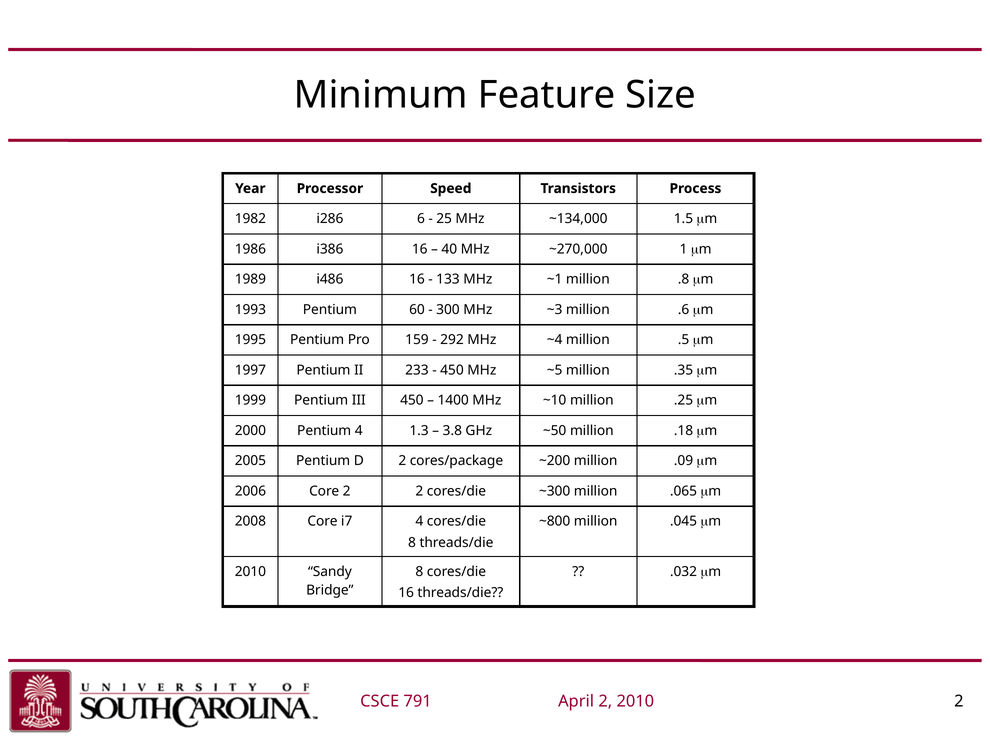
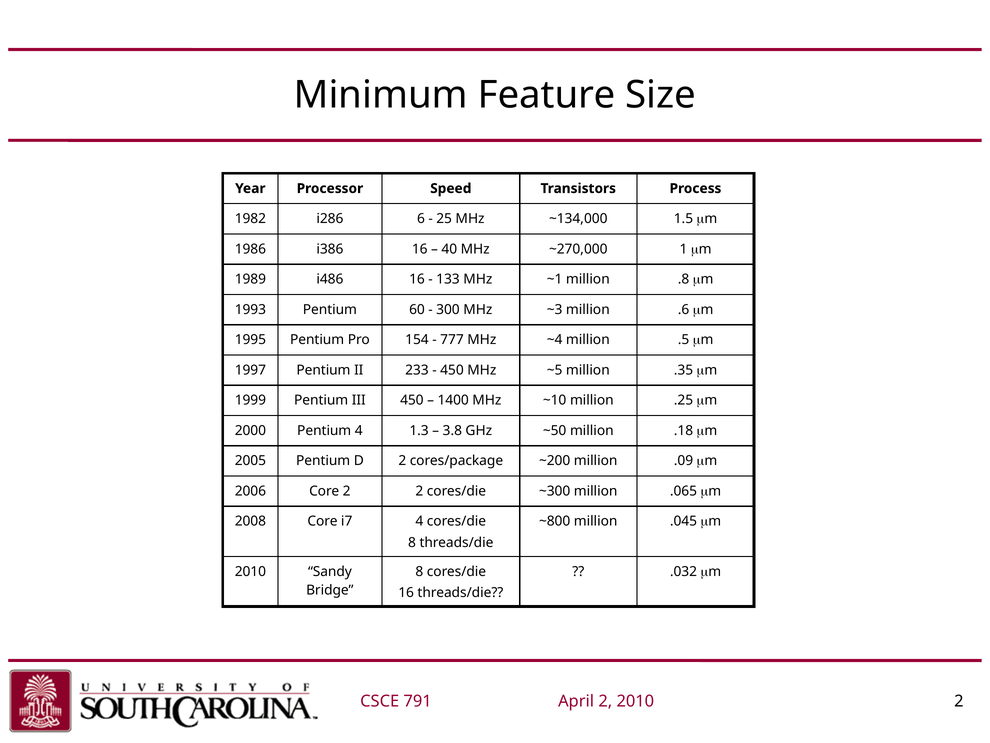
159: 159 -> 154
292: 292 -> 777
